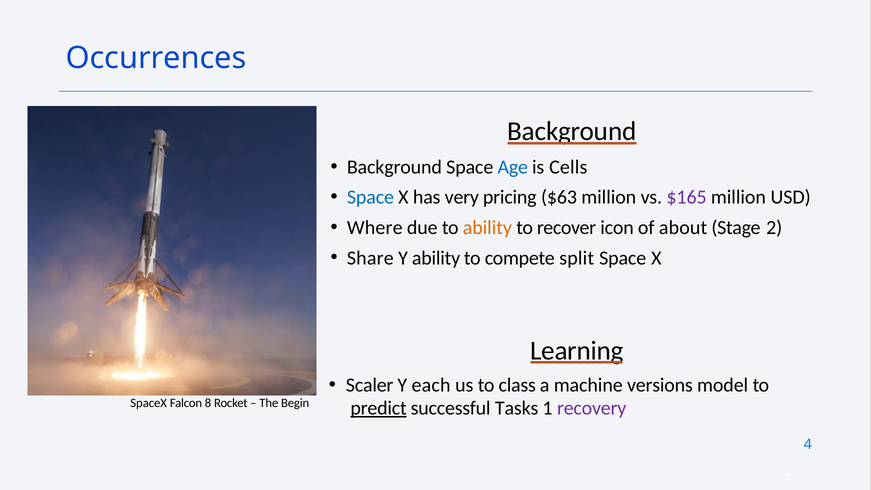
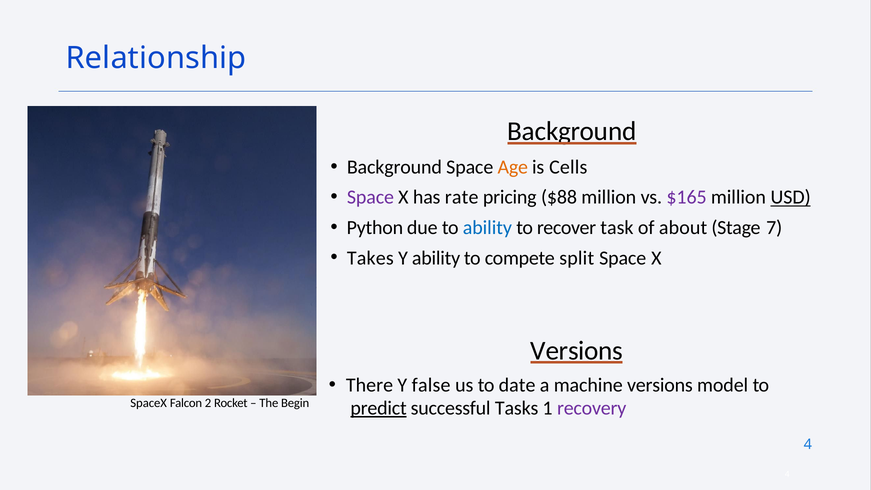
Occurrences: Occurrences -> Relationship
Age colour: blue -> orange
Space at (370, 197) colour: blue -> purple
very: very -> rate
$63: $63 -> $88
USD underline: none -> present
Where: Where -> Python
ability at (487, 228) colour: orange -> blue
icon: icon -> task
2: 2 -> 7
Share: Share -> Takes
Learning at (577, 351): Learning -> Versions
Scaler: Scaler -> There
each: each -> false
class: class -> date
8: 8 -> 2
